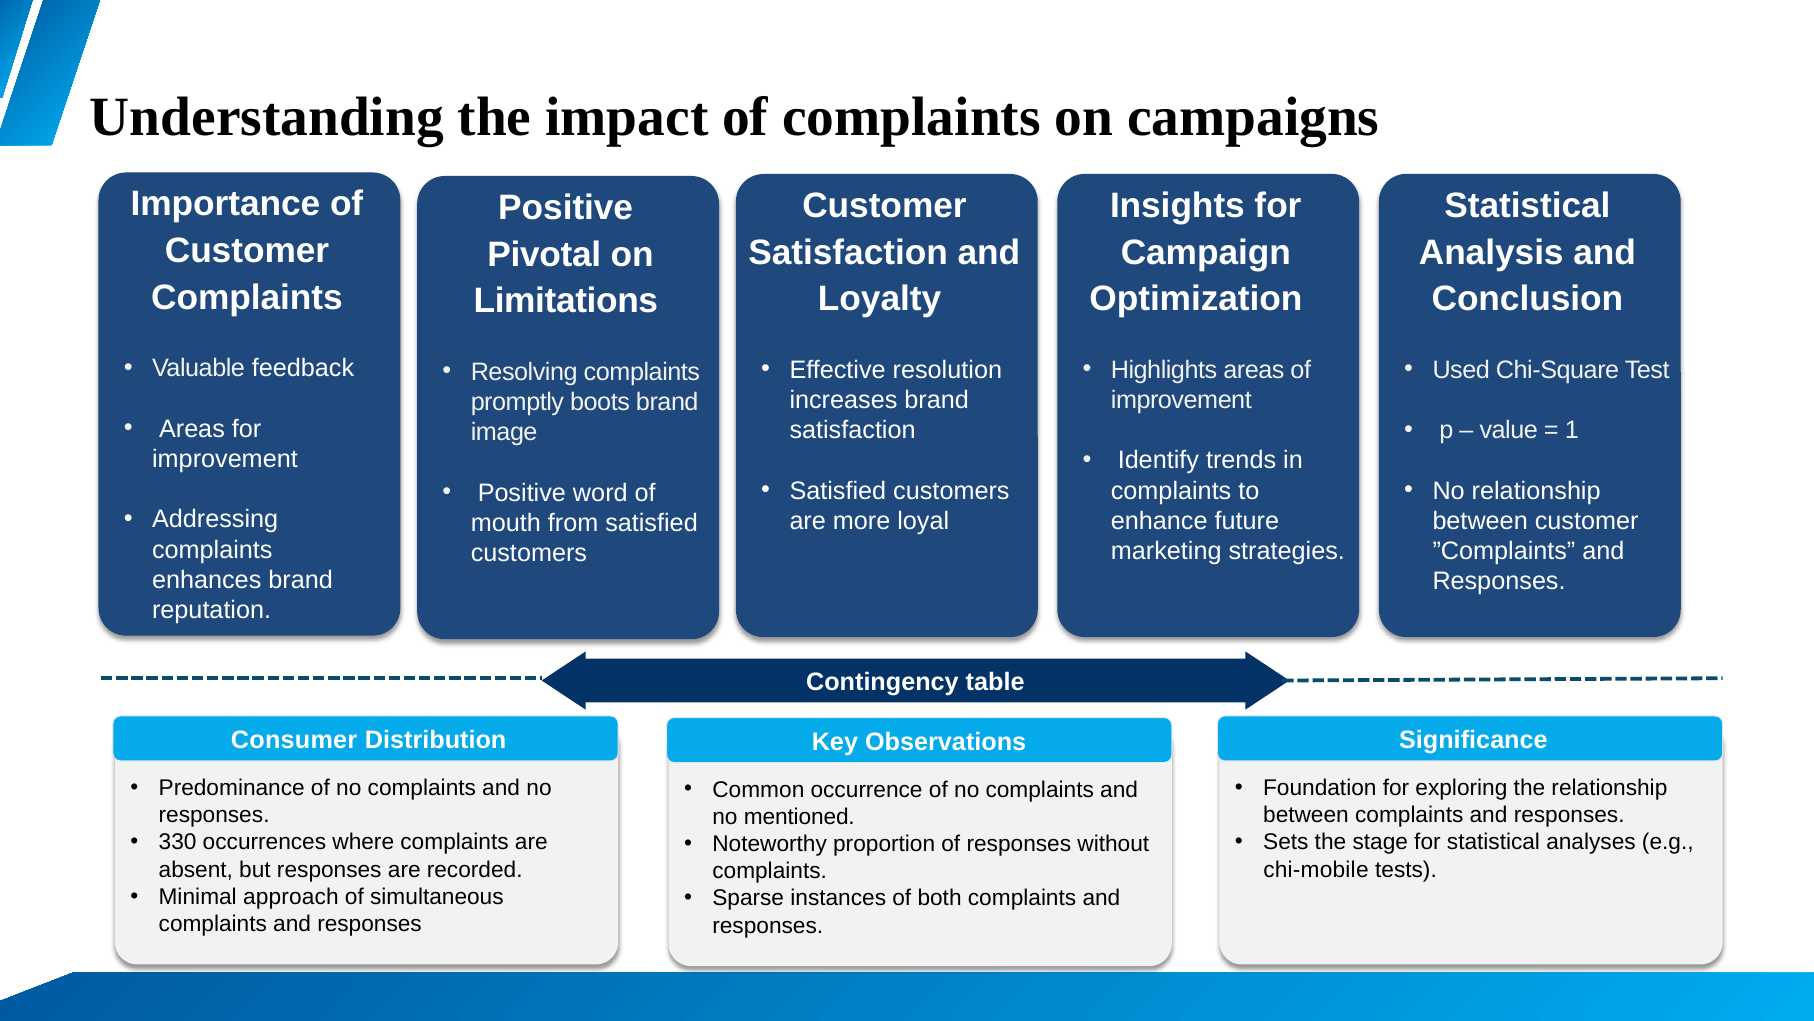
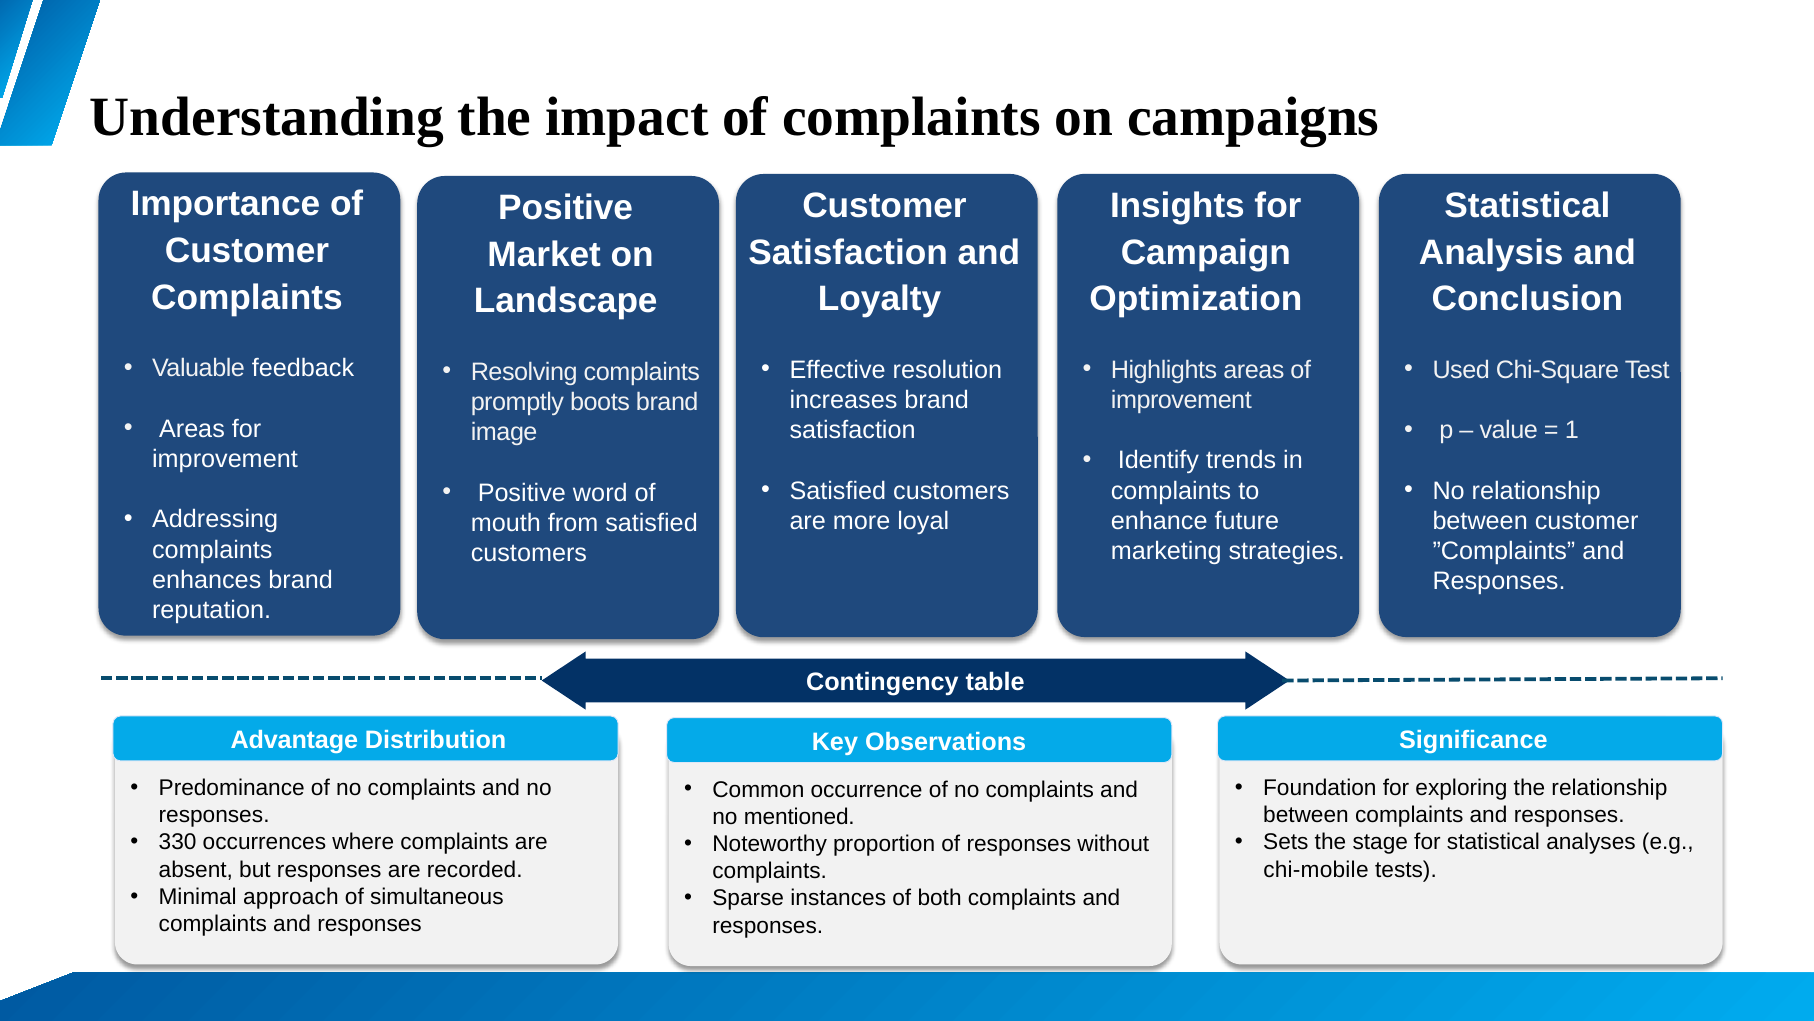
Pivotal: Pivotal -> Market
Limitations: Limitations -> Landscape
Consumer: Consumer -> Advantage
